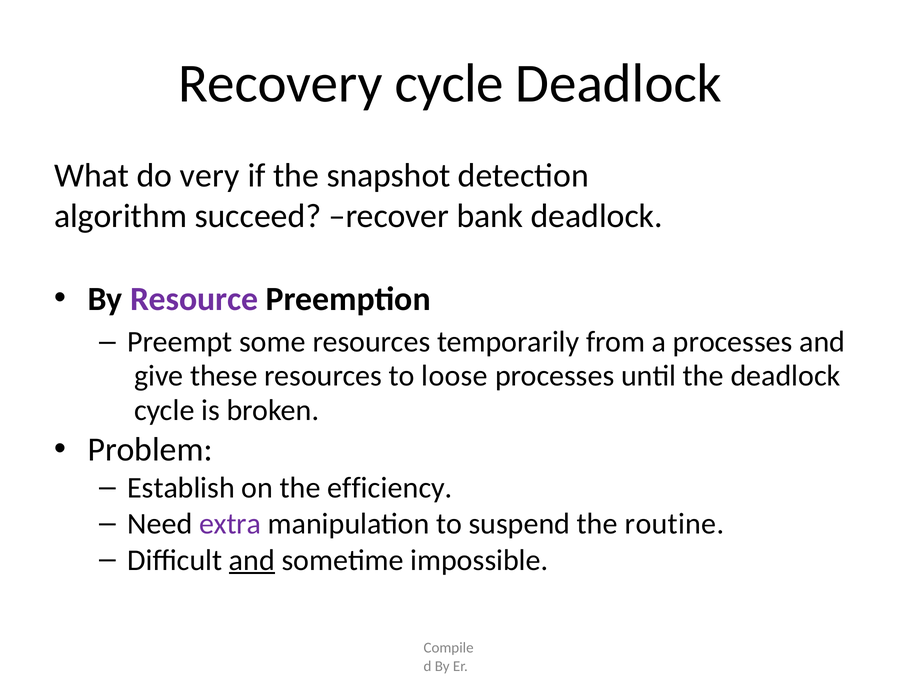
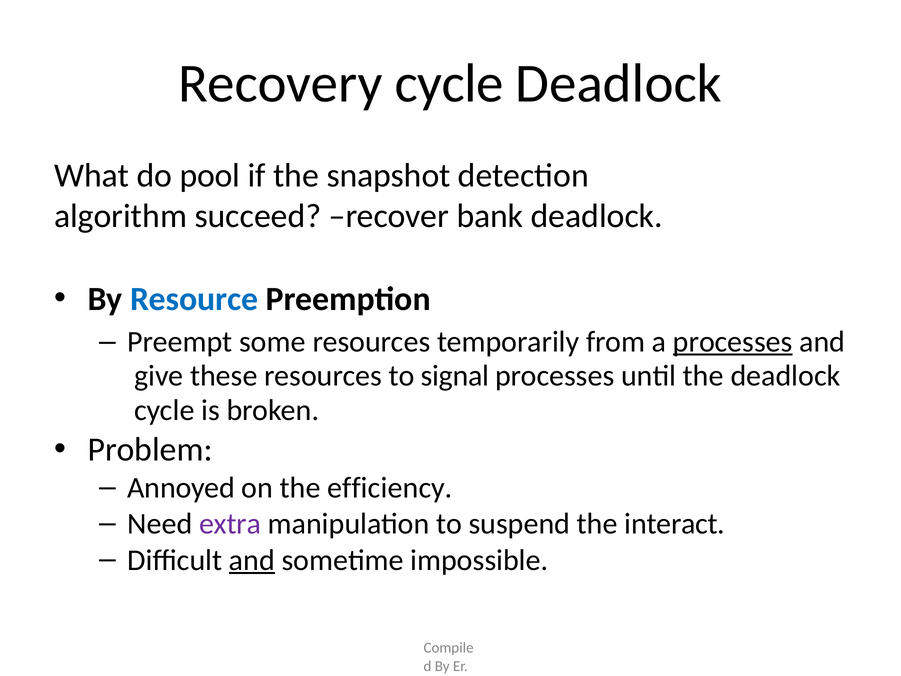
very: very -> pool
Resource colour: purple -> blue
processes at (733, 341) underline: none -> present
loose: loose -> signal
Establish: Establish -> Annoyed
routine: routine -> interact
